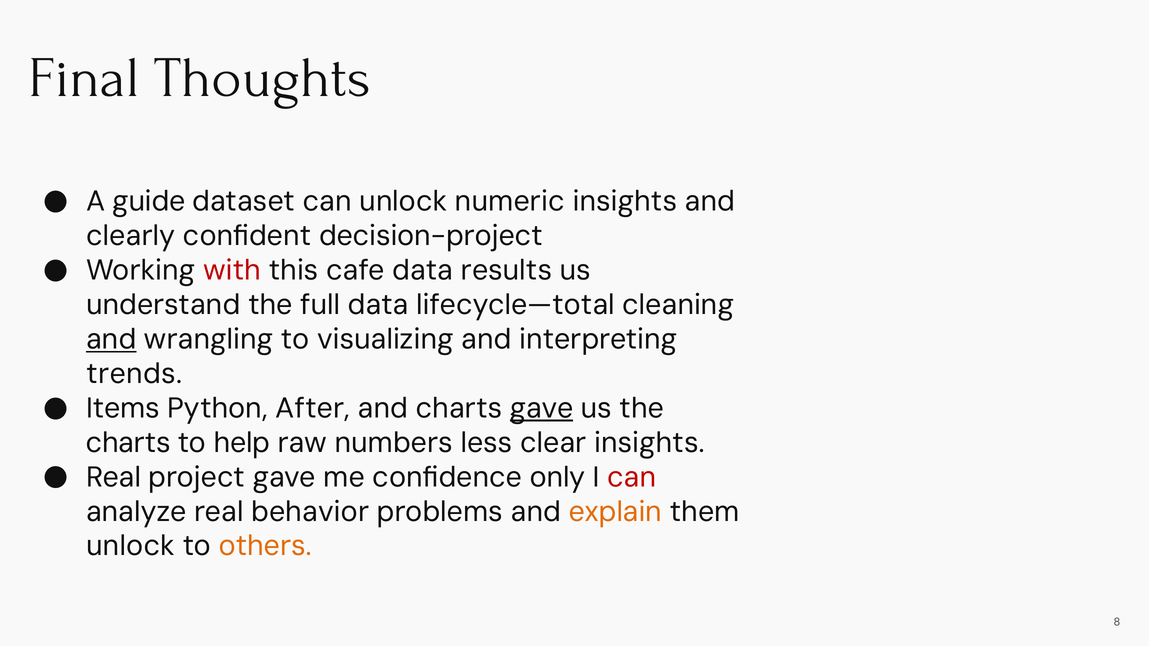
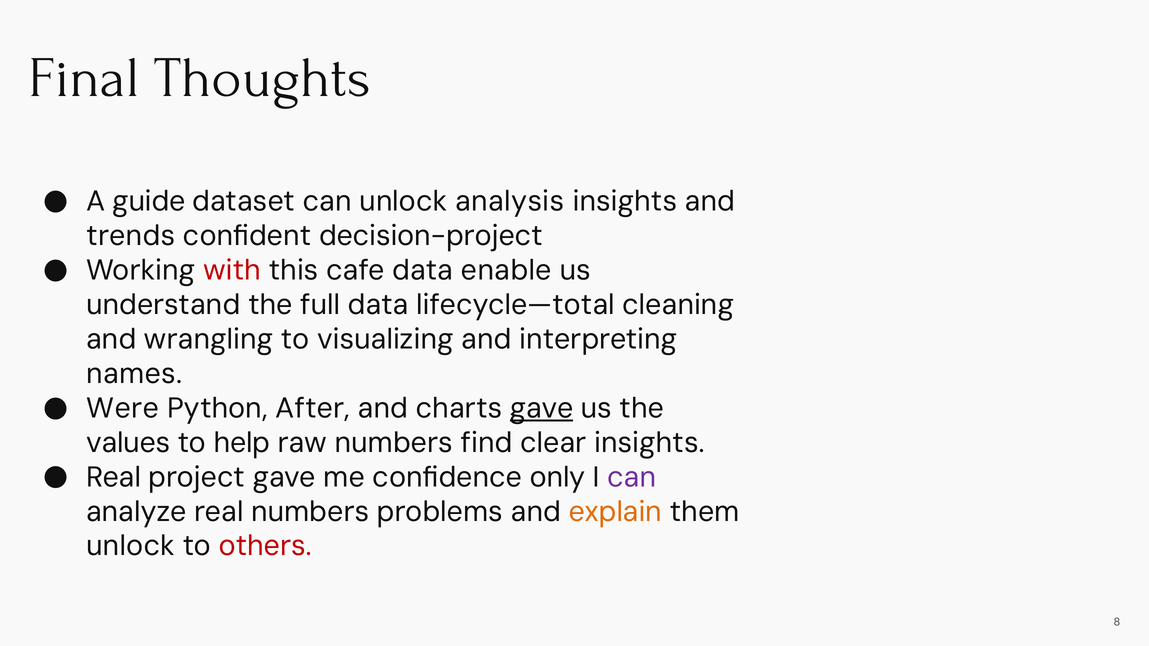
numeric: numeric -> analysis
clearly: clearly -> trends
results: results -> enable
and at (111, 339) underline: present -> none
trends: trends -> names
Items: Items -> Were
charts at (128, 443): charts -> values
less: less -> find
can at (632, 477) colour: red -> purple
real behavior: behavior -> numbers
others colour: orange -> red
